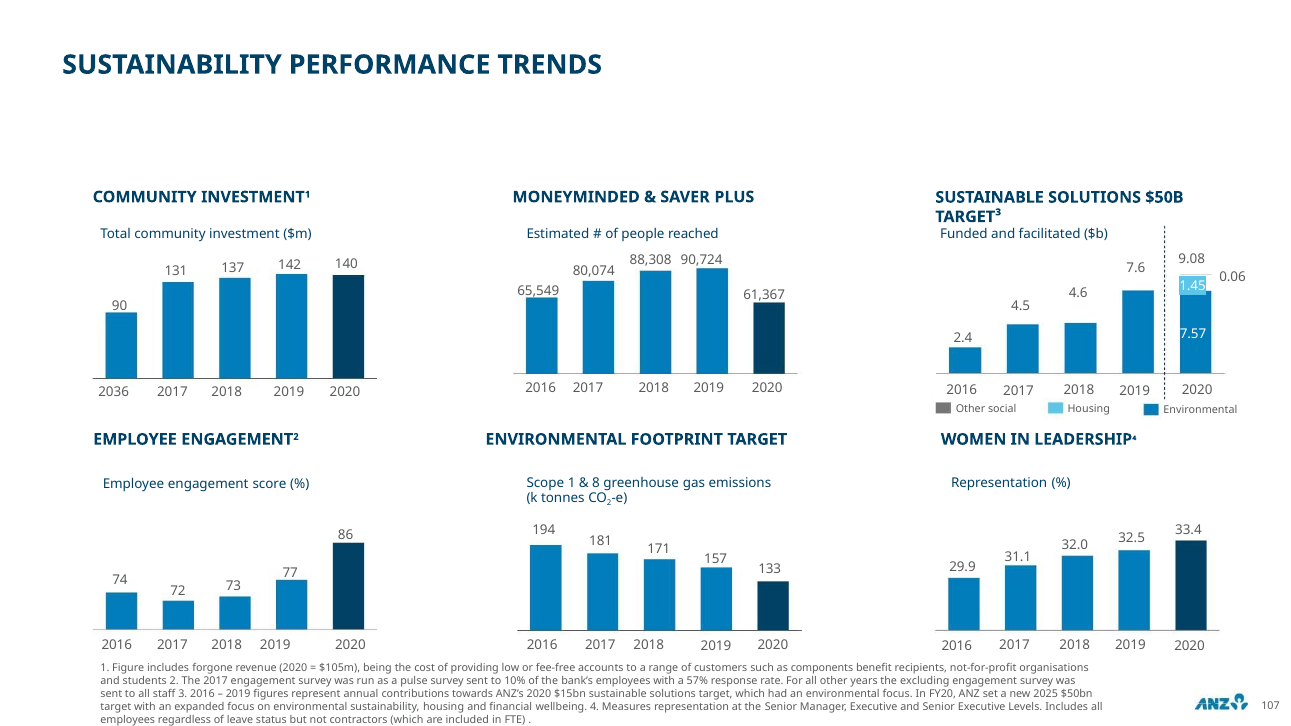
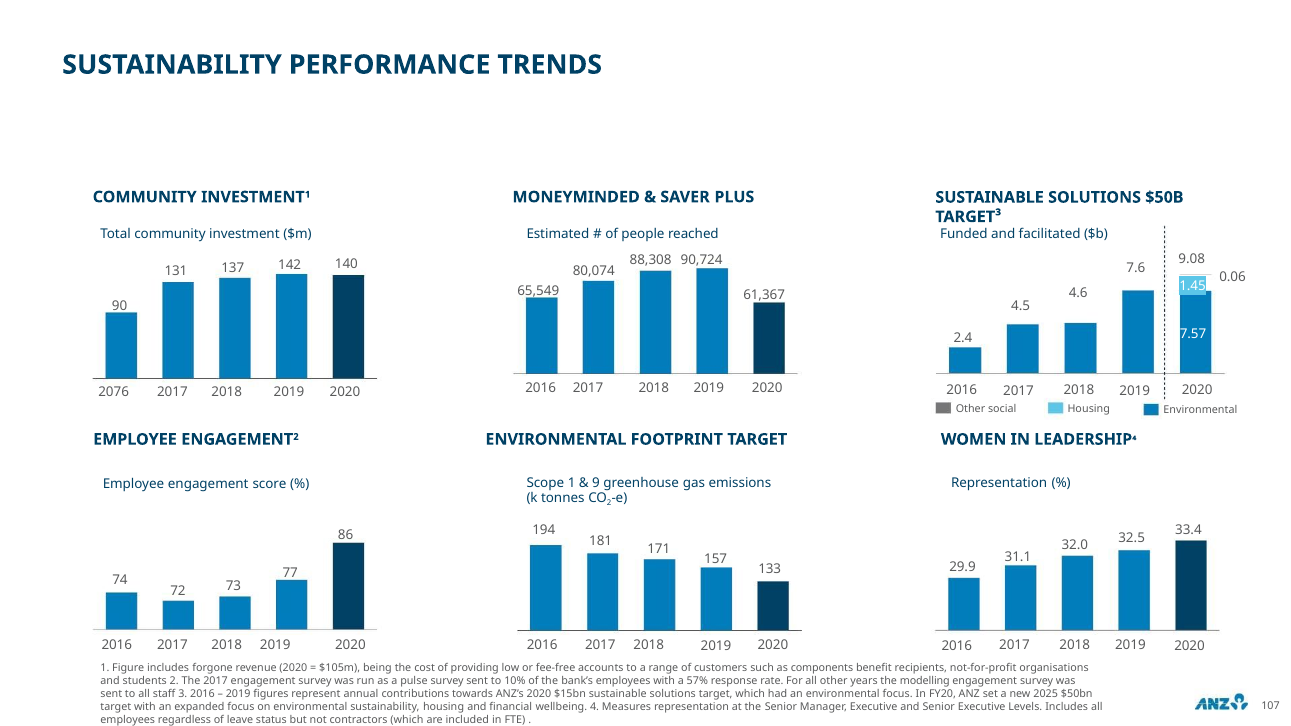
2036: 2036 -> 2076
8: 8 -> 9
excluding: excluding -> modelling
